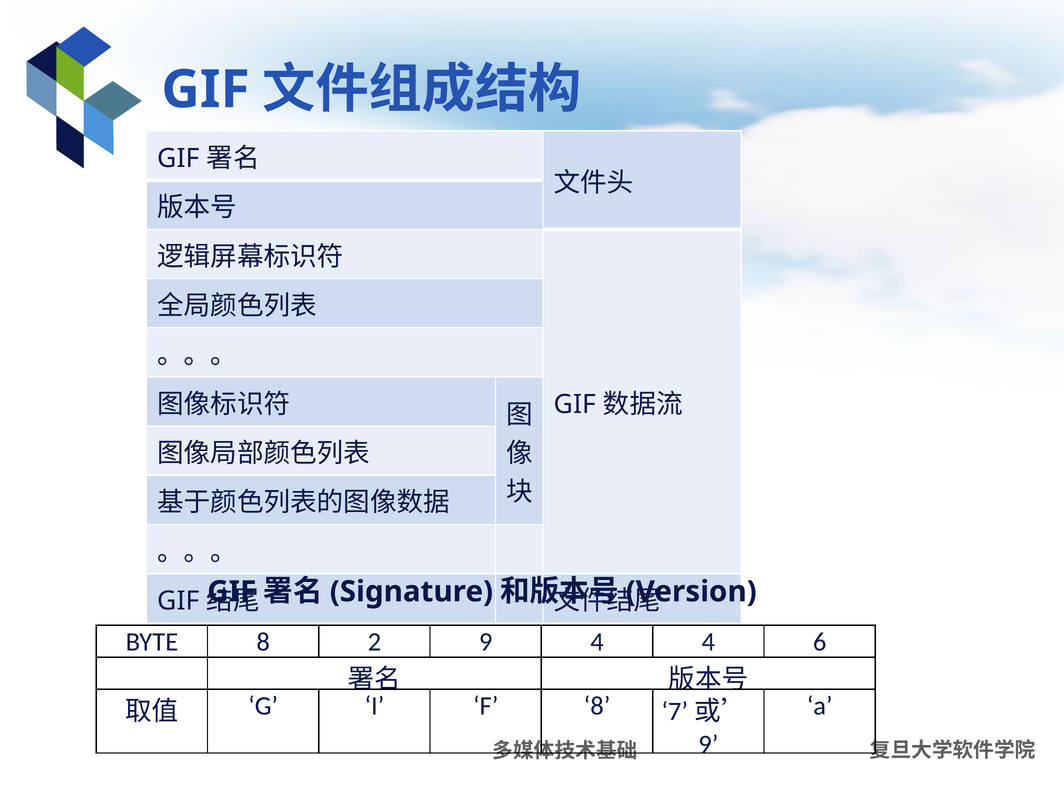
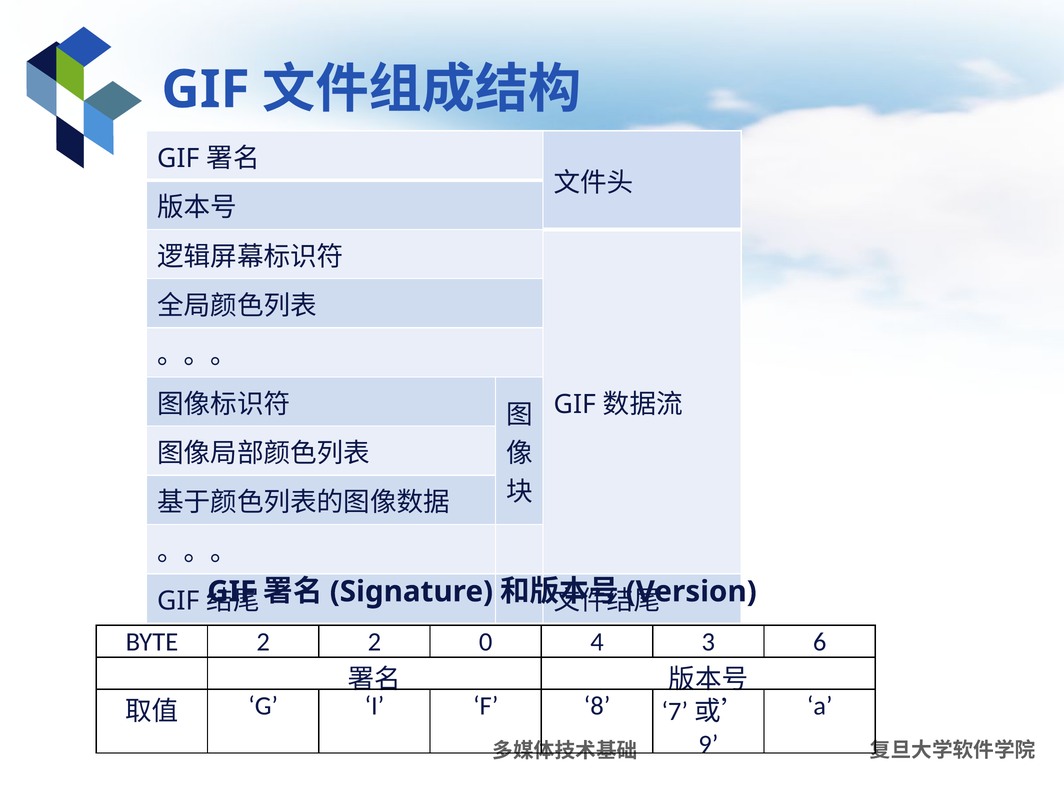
BYTE 8: 8 -> 2
2 9: 9 -> 0
4 4: 4 -> 3
